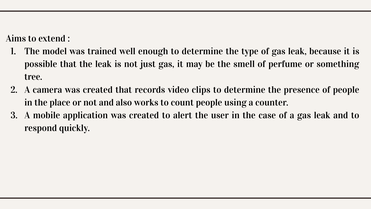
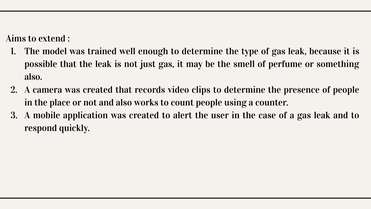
tree at (33, 77): tree -> also
